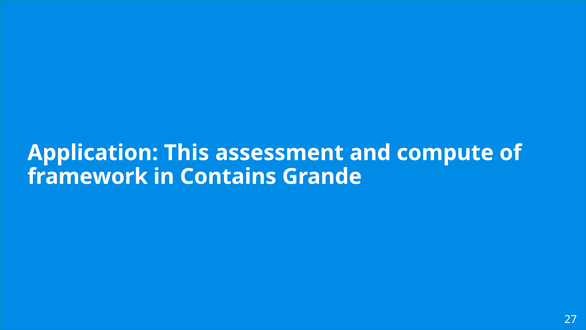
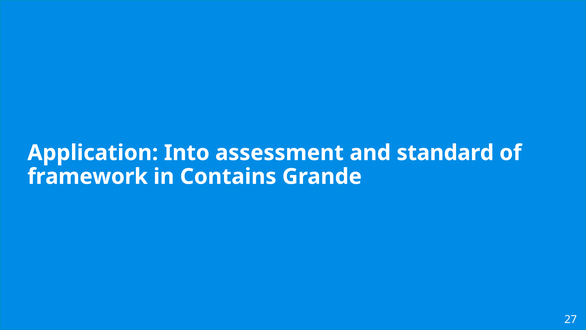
This: This -> Into
compute: compute -> standard
